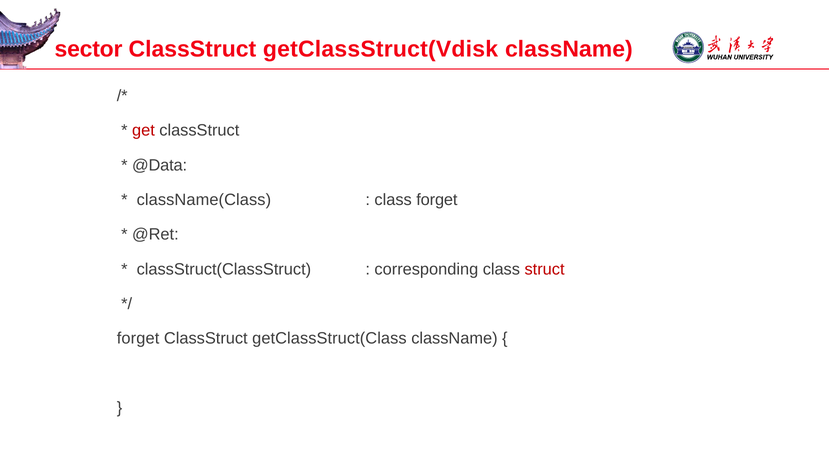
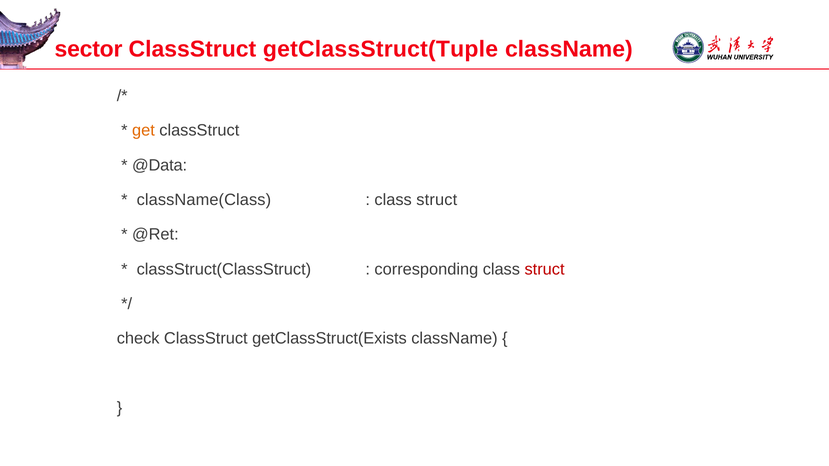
getClassStruct(Vdisk: getClassStruct(Vdisk -> getClassStruct(Tuple
get colour: red -> orange
forget at (437, 200): forget -> struct
forget at (138, 339): forget -> check
getClassStruct(Class: getClassStruct(Class -> getClassStruct(Exists
